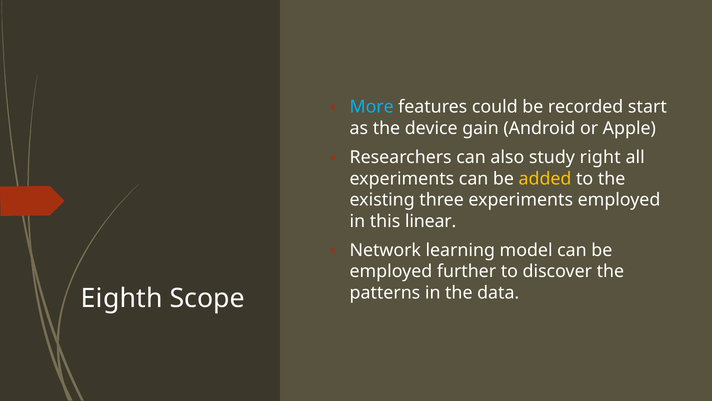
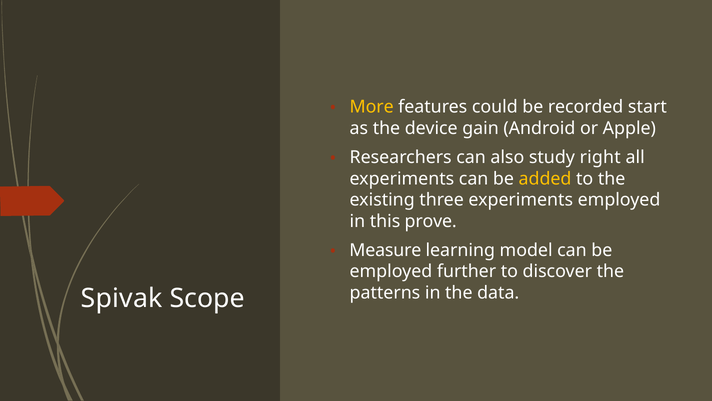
More colour: light blue -> yellow
linear: linear -> prove
Network: Network -> Measure
Eighth: Eighth -> Spivak
